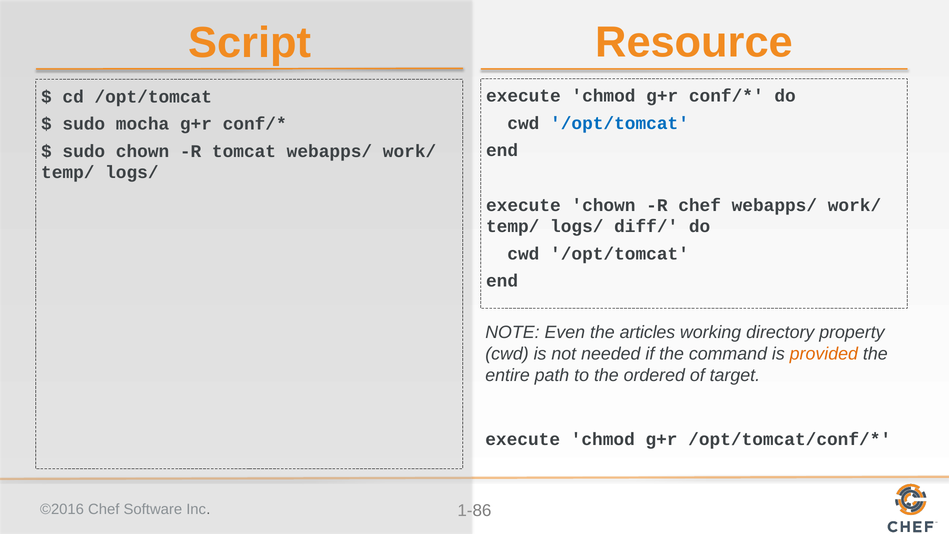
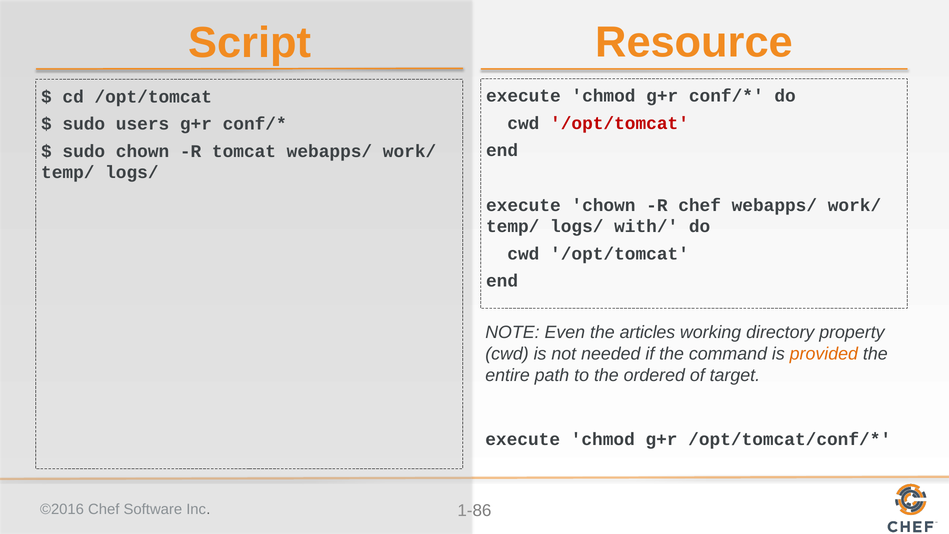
/opt/tomcat at (620, 123) colour: blue -> red
mocha: mocha -> users
diff/: diff/ -> with/
